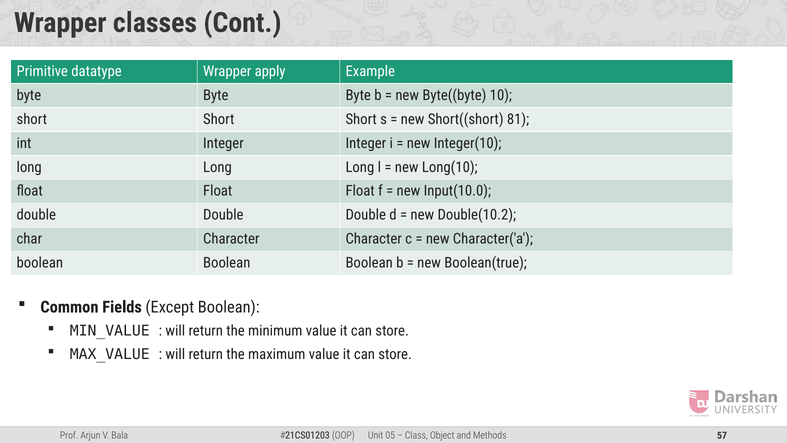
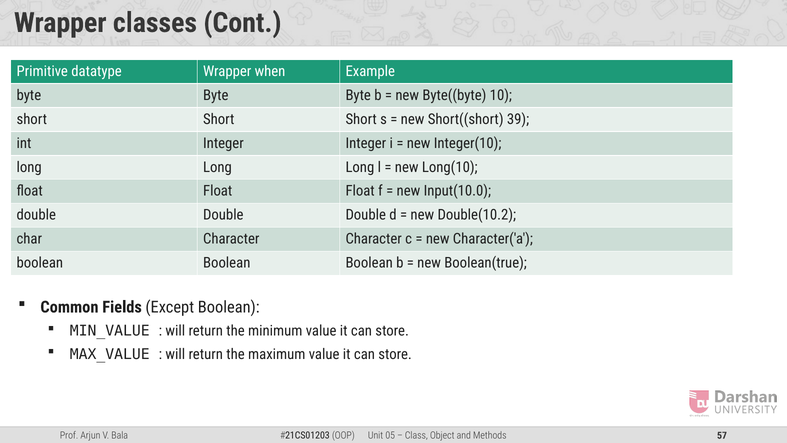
apply: apply -> when
81: 81 -> 39
